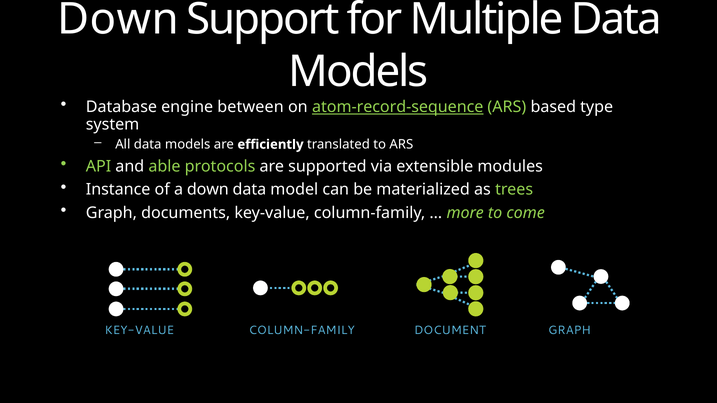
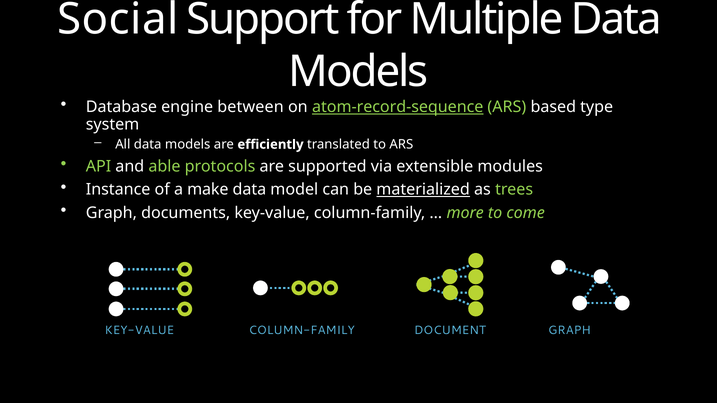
Down at (118, 19): Down -> Social
a down: down -> make
materialized underline: none -> present
